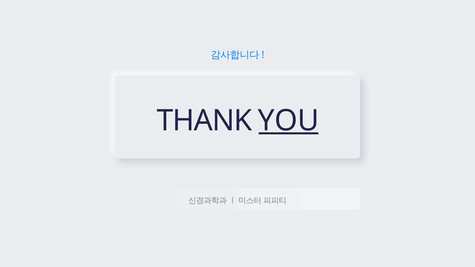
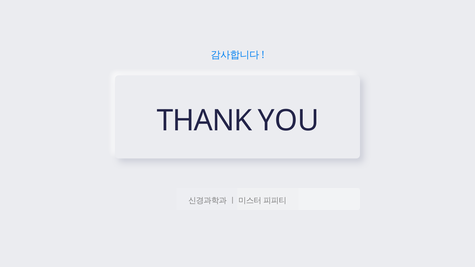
YOU underline: present -> none
